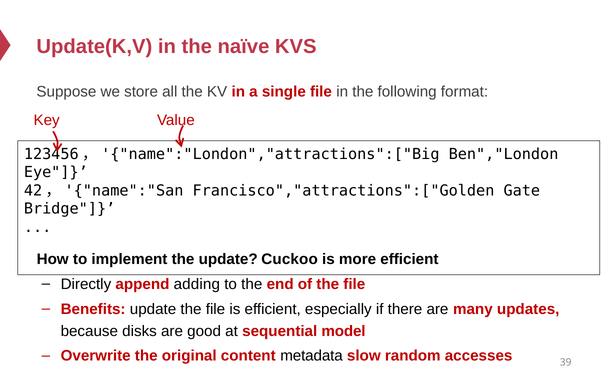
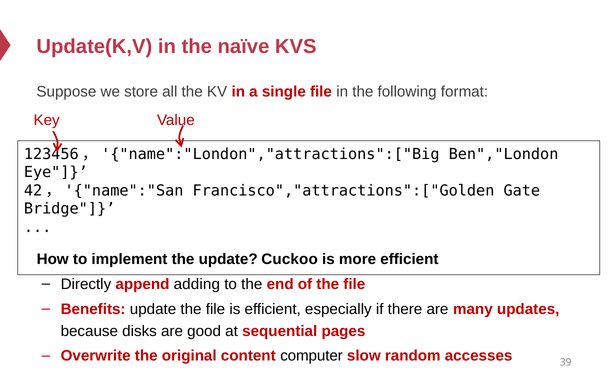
model: model -> pages
metadata: metadata -> computer
